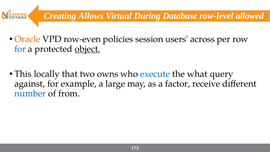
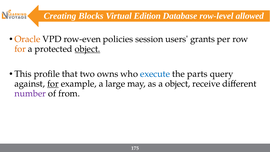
Allows: Allows -> Blocks
During: During -> Edition
across: across -> grants
for at (20, 49) colour: blue -> orange
locally: locally -> profile
what: what -> parts
for at (53, 84) underline: none -> present
a factor: factor -> object
number colour: blue -> purple
